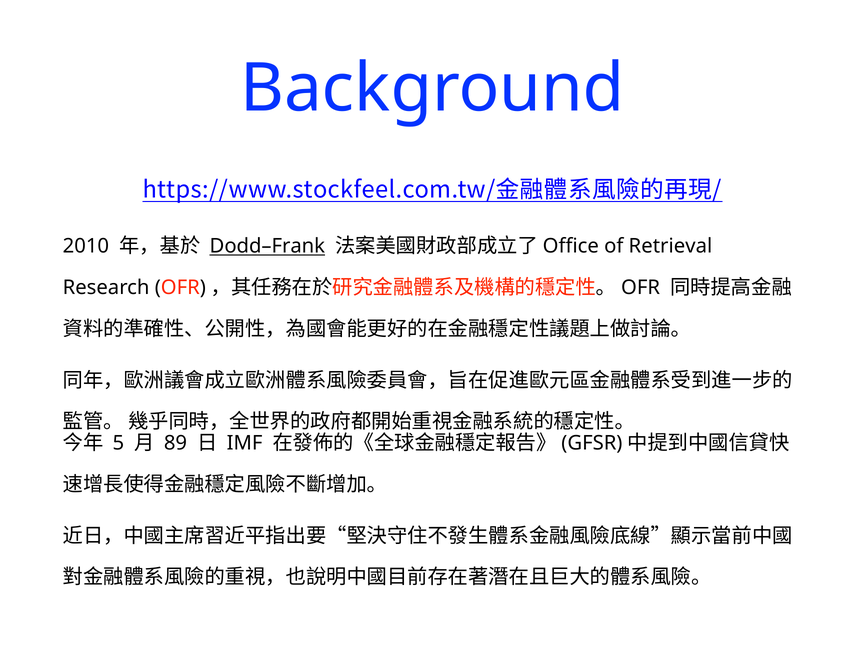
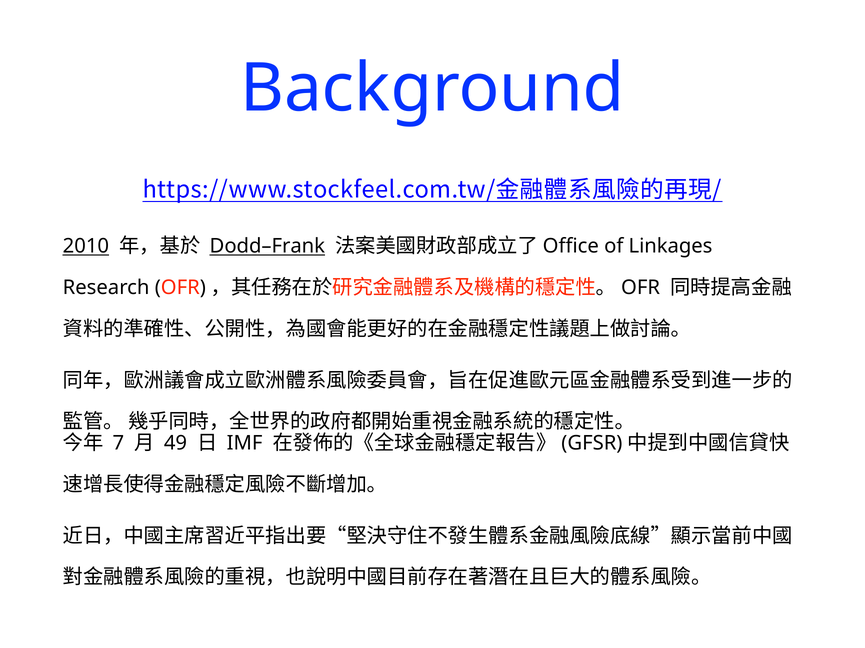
2010 underline: none -> present
Retrieval: Retrieval -> Linkages
5: 5 -> 7
89: 89 -> 49
